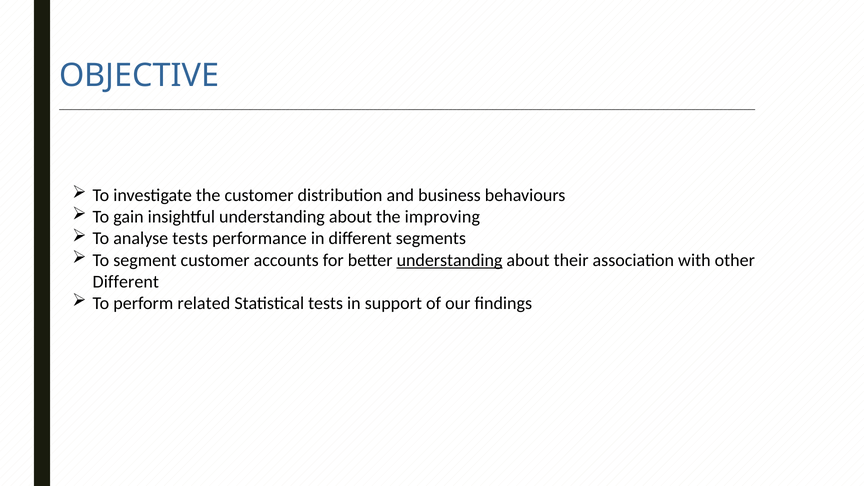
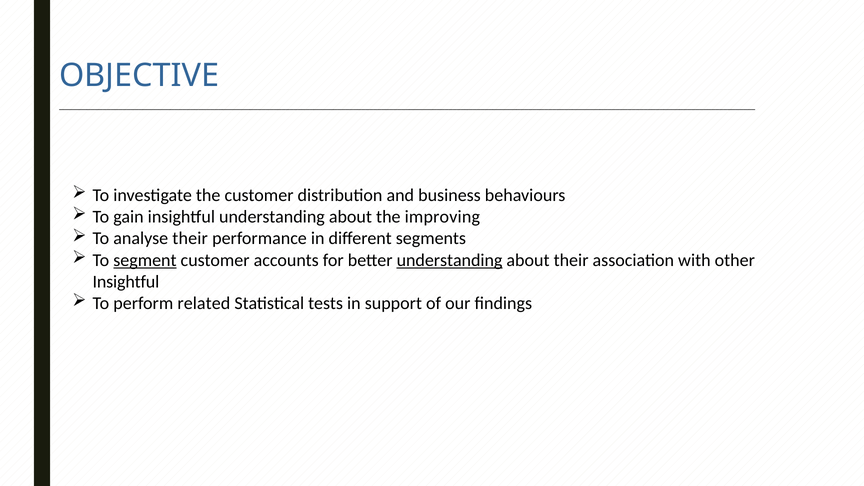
analyse tests: tests -> their
segment underline: none -> present
Different at (126, 282): Different -> Insightful
